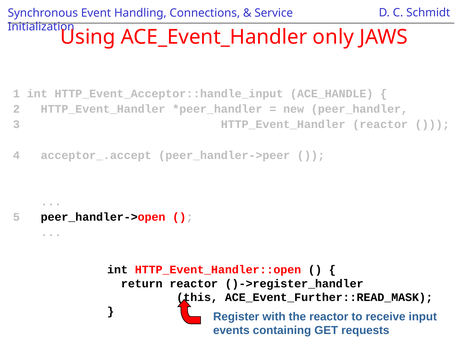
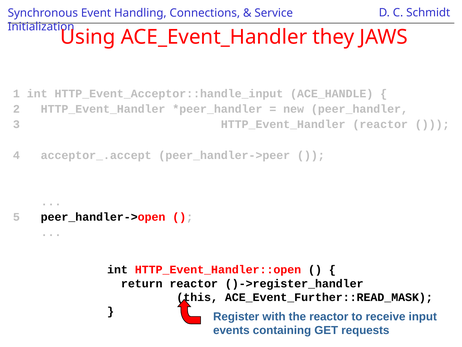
only: only -> they
